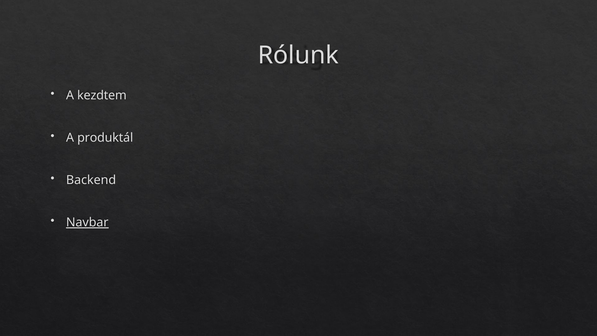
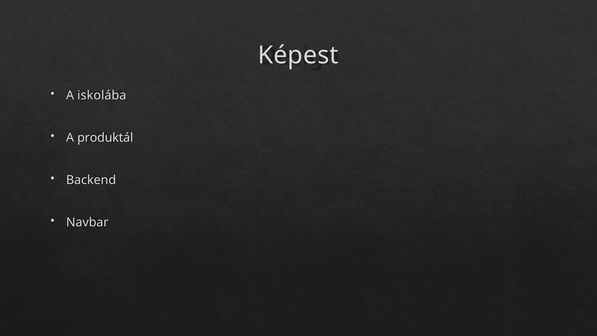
Rólunk: Rólunk -> Képest
kezdtem: kezdtem -> iskolába
Navbar underline: present -> none
